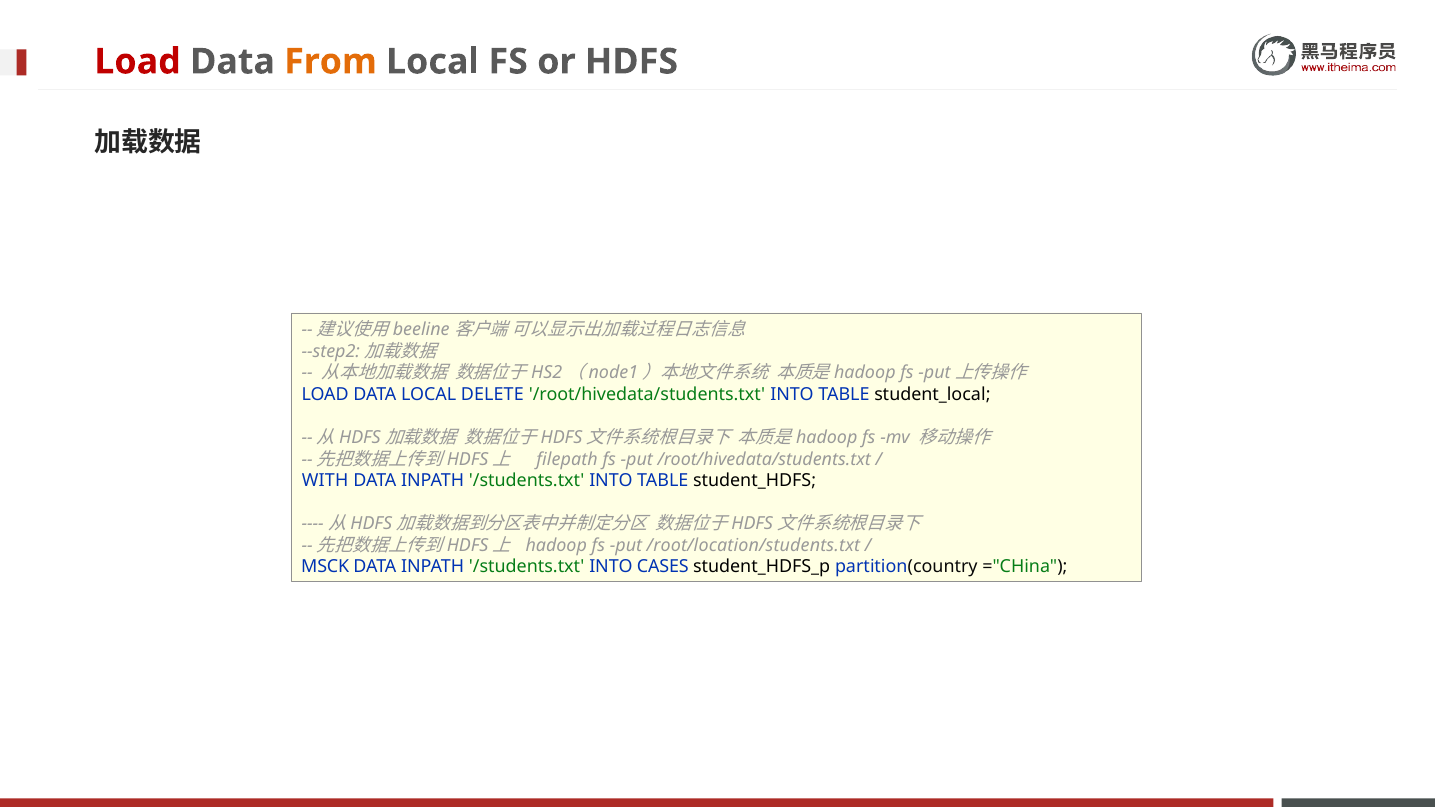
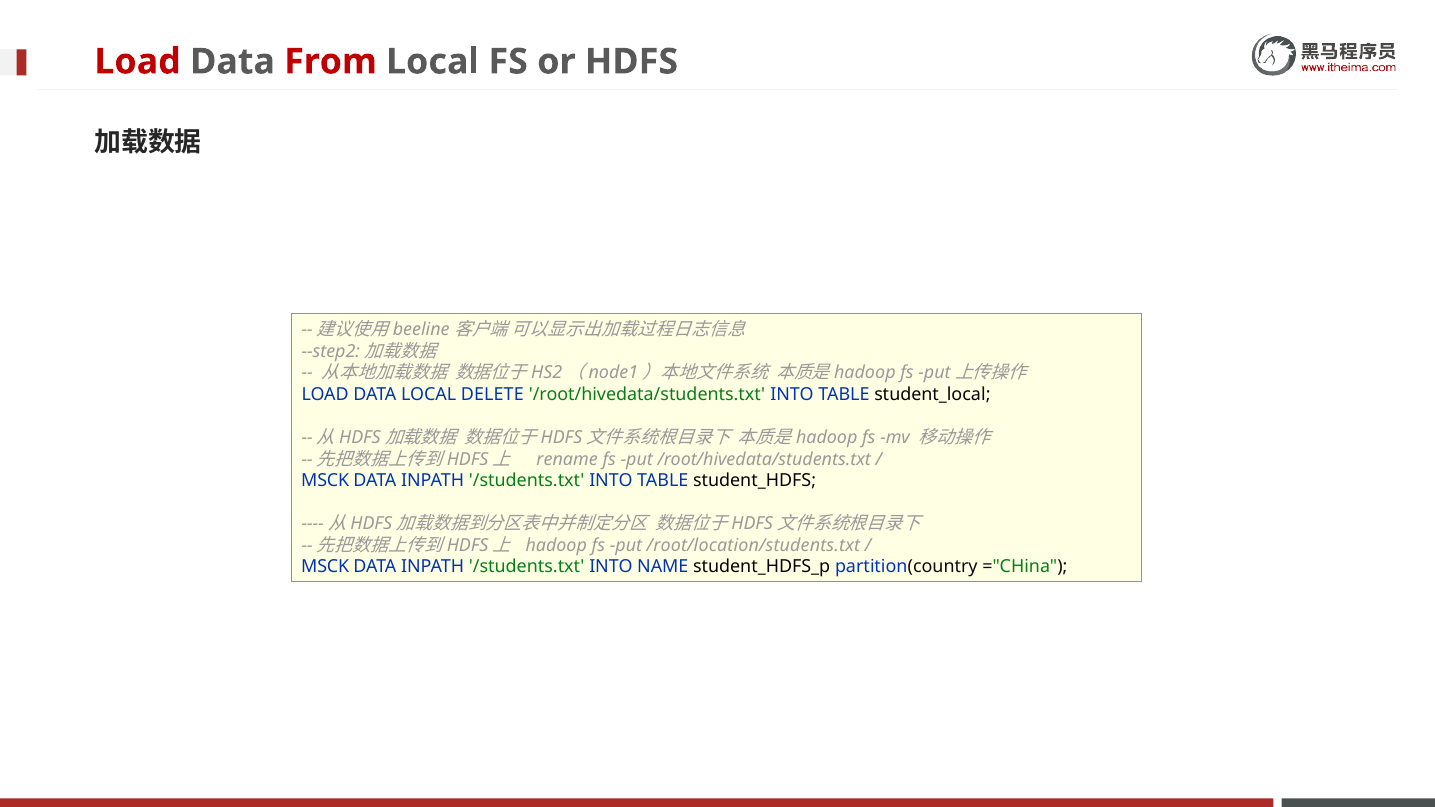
From colour: orange -> red
filepath: filepath -> rename
WITH at (325, 481): WITH -> MSCK
CASES: CASES -> NAME
